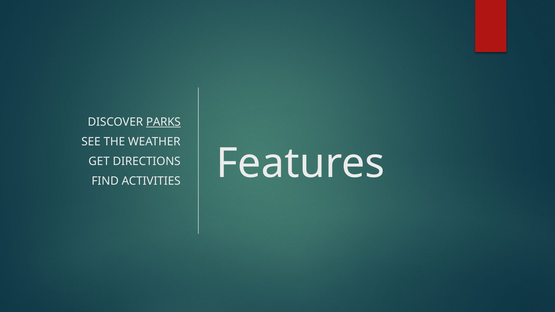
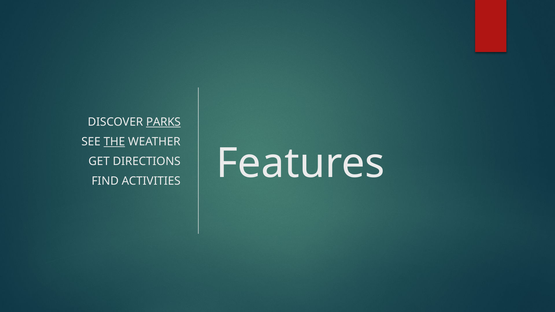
THE underline: none -> present
